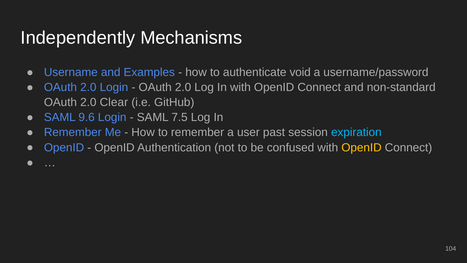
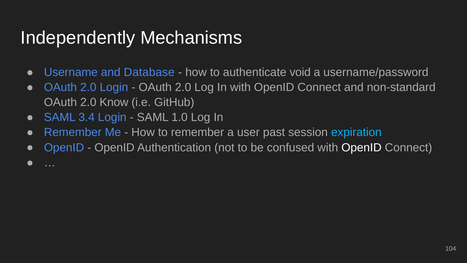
Examples: Examples -> Database
Clear: Clear -> Know
9.6: 9.6 -> 3.4
7.5: 7.5 -> 1.0
OpenID at (362, 147) colour: yellow -> white
